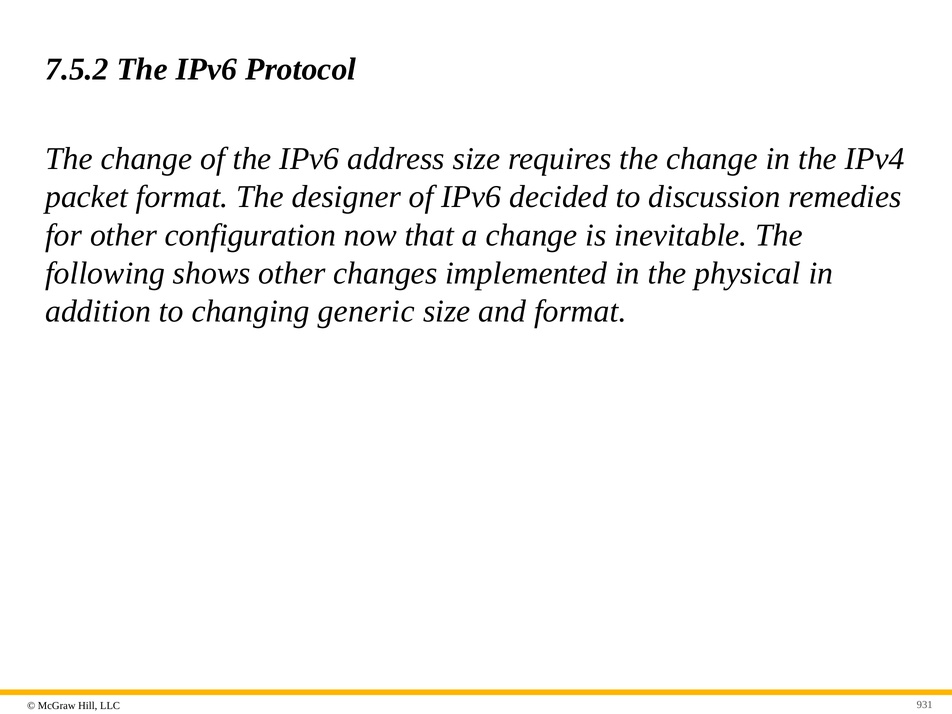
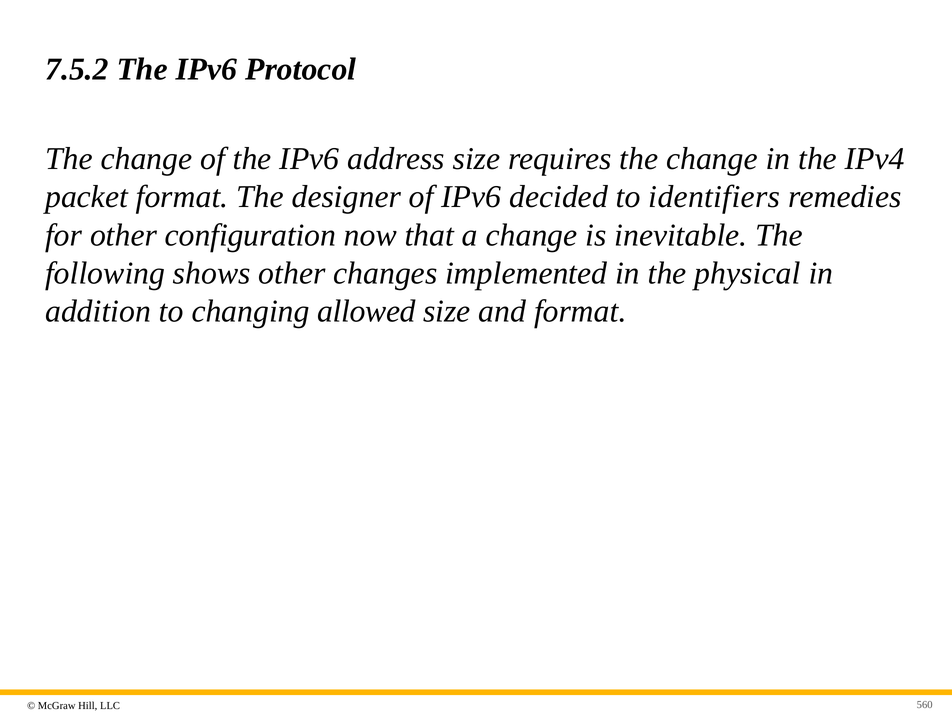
discussion: discussion -> identifiers
generic: generic -> allowed
931: 931 -> 560
